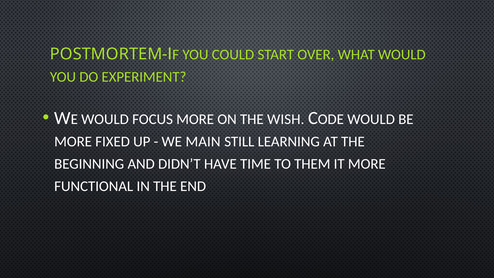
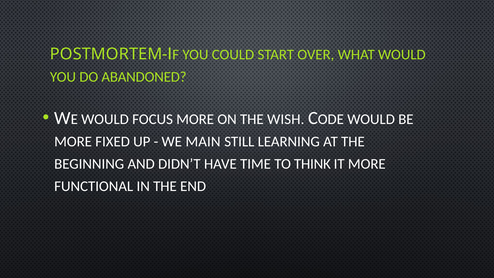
EXPERIMENT: EXPERIMENT -> ABANDONED
THEM: THEM -> THINK
